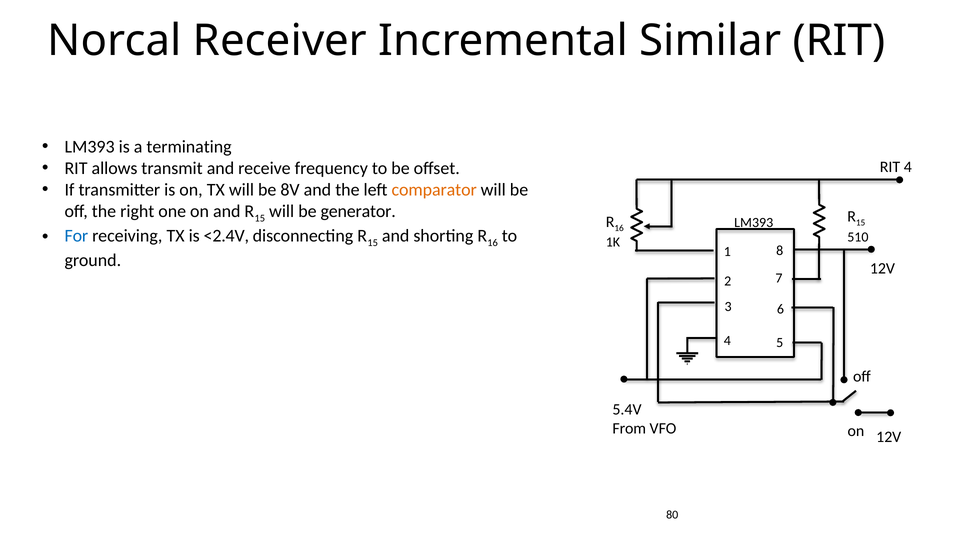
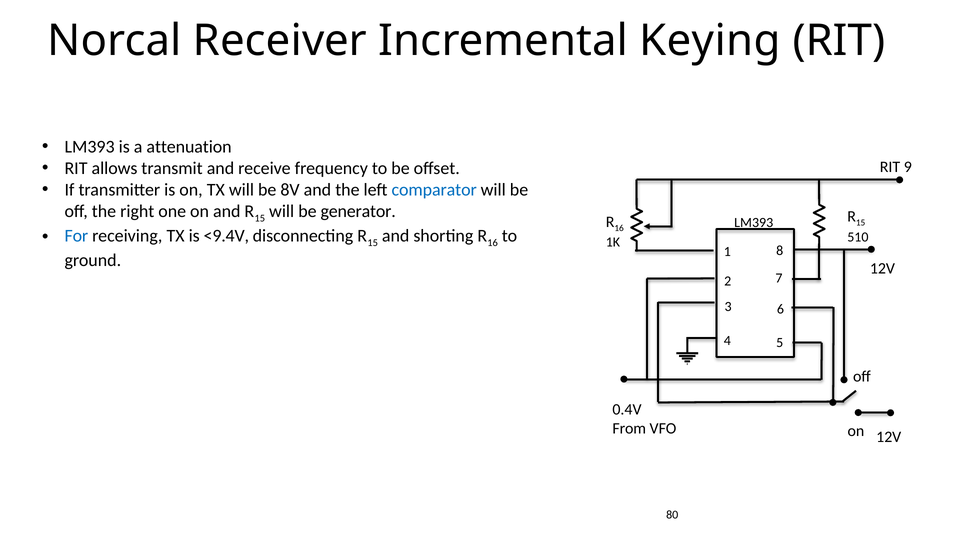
Similar: Similar -> Keying
terminating: terminating -> attenuation
RIT 4: 4 -> 9
comparator colour: orange -> blue
<2.4V: <2.4V -> <9.4V
5.4V: 5.4V -> 0.4V
